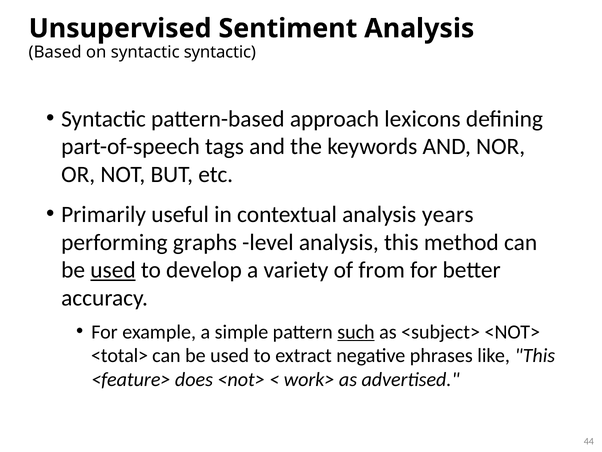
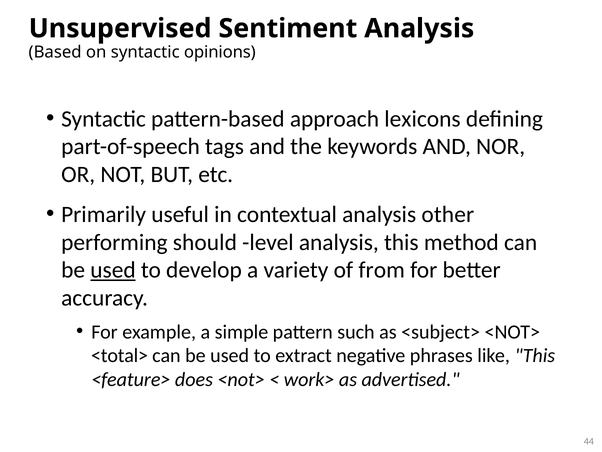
syntactic syntactic: syntactic -> opinions
years: years -> other
graphs: graphs -> should
such underline: present -> none
